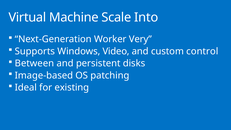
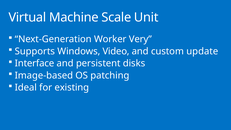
Into: Into -> Unit
control: control -> update
Between: Between -> Interface
